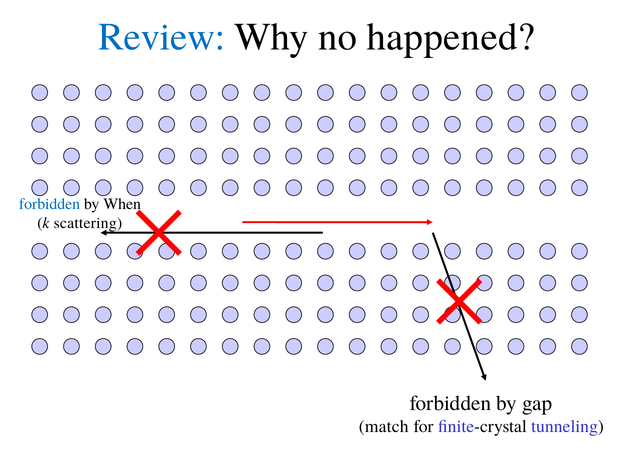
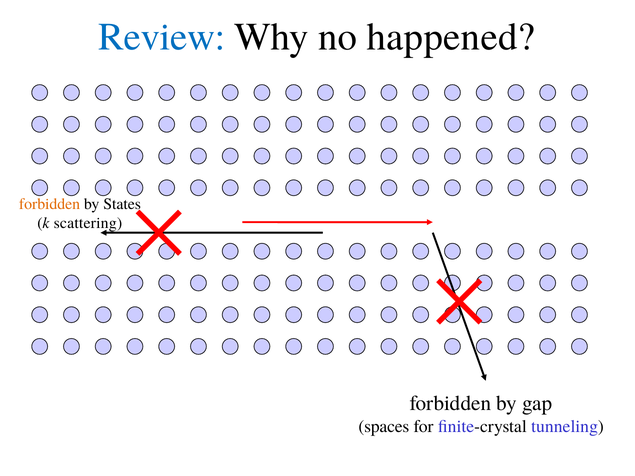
forbidden at (50, 204) colour: blue -> orange
When: When -> States
match: match -> spaces
